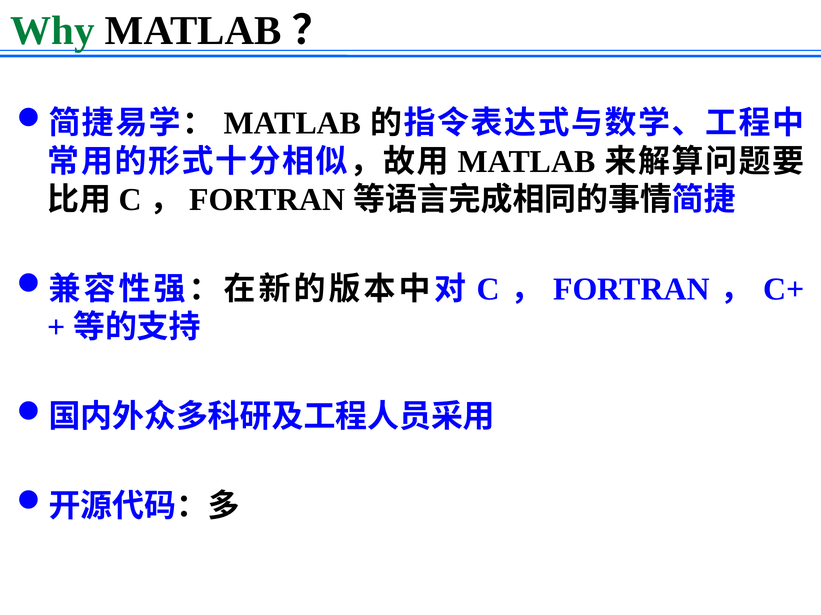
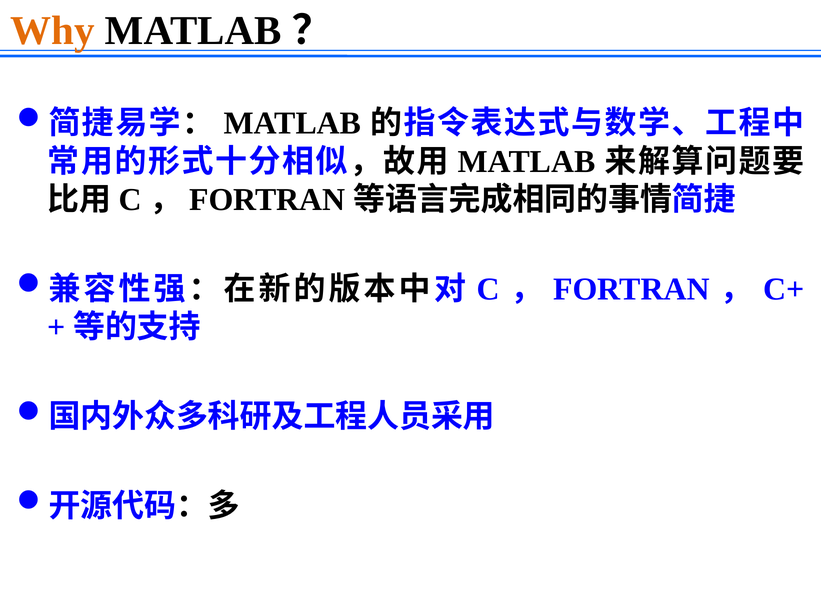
Why colour: green -> orange
